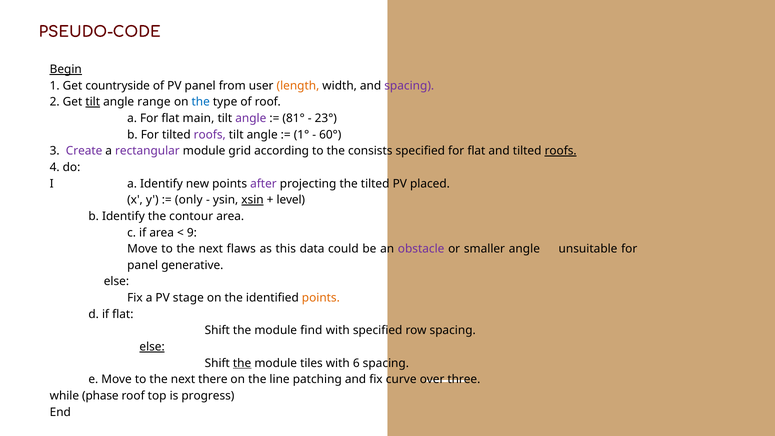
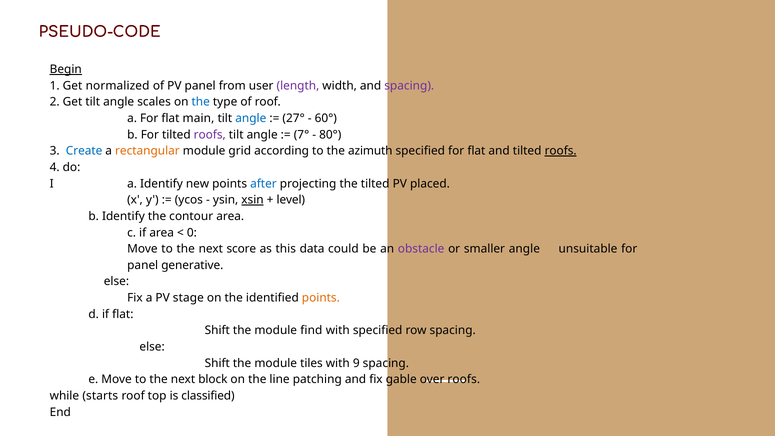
countryside: countryside -> normalized
length colour: orange -> purple
tilt at (93, 102) underline: present -> none
range: range -> scales
angle at (251, 118) colour: purple -> blue
81°: 81° -> 27°
23°: 23° -> 60°
1°: 1° -> 7°
60°: 60° -> 80°
Create colour: purple -> blue
rectangular colour: purple -> orange
consists: consists -> azimuth
after colour: purple -> blue
only: only -> ycos
9: 9 -> 0
flaws: flaws -> score
else at (152, 347) underline: present -> none
the at (242, 363) underline: present -> none
6: 6 -> 9
there: there -> block
curve: curve -> gable
over three: three -> roofs
phase: phase -> starts
progress: progress -> classified
